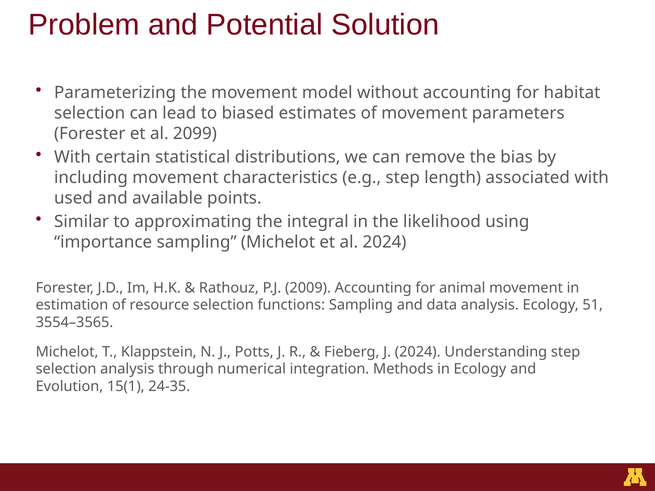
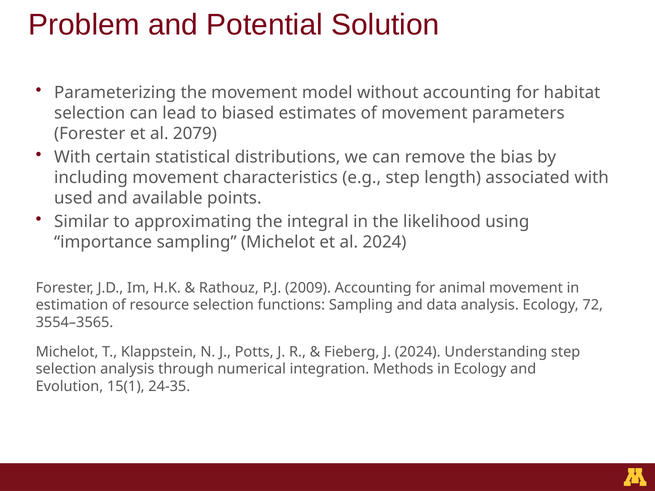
2099: 2099 -> 2079
51: 51 -> 72
